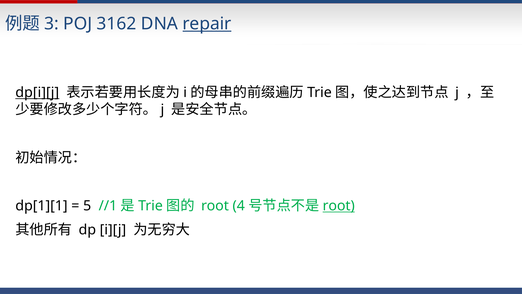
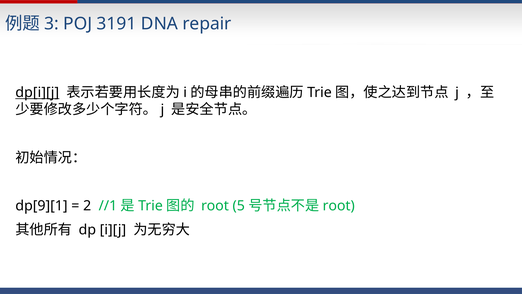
3162: 3162 -> 3191
repair underline: present -> none
dp[1][1: dp[1][1 -> dp[9][1
5: 5 -> 2
4: 4 -> 5
root at (339, 206) underline: present -> none
